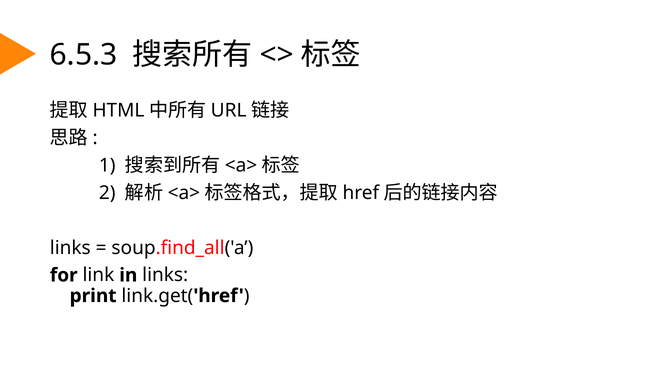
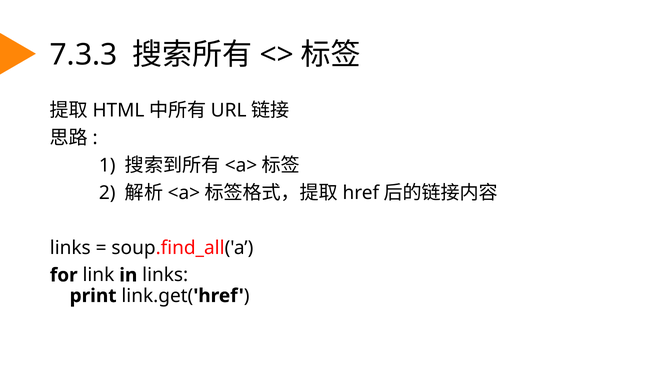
6.5.3: 6.5.3 -> 7.3.3
